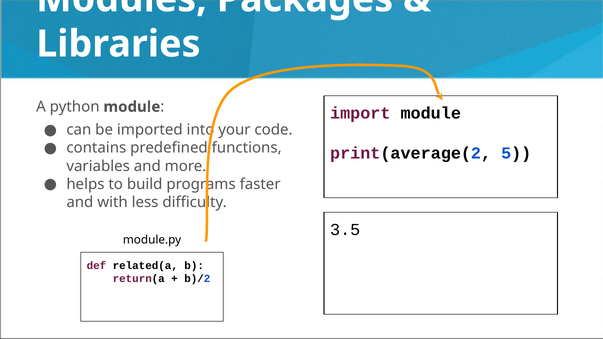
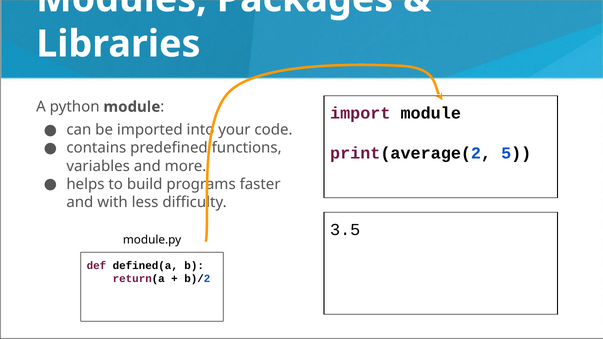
related(a: related(a -> defined(a
